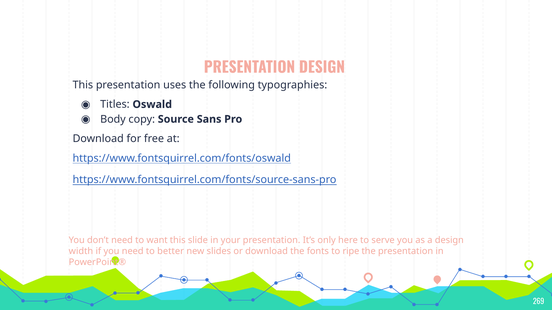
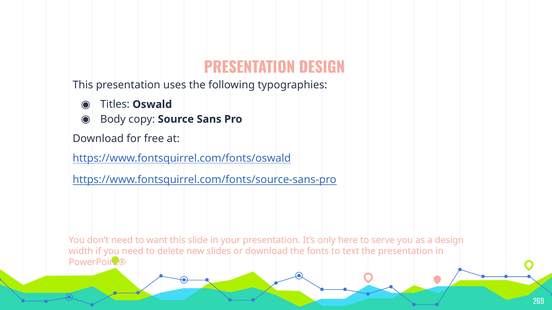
better: better -> delete
ripe: ripe -> text
